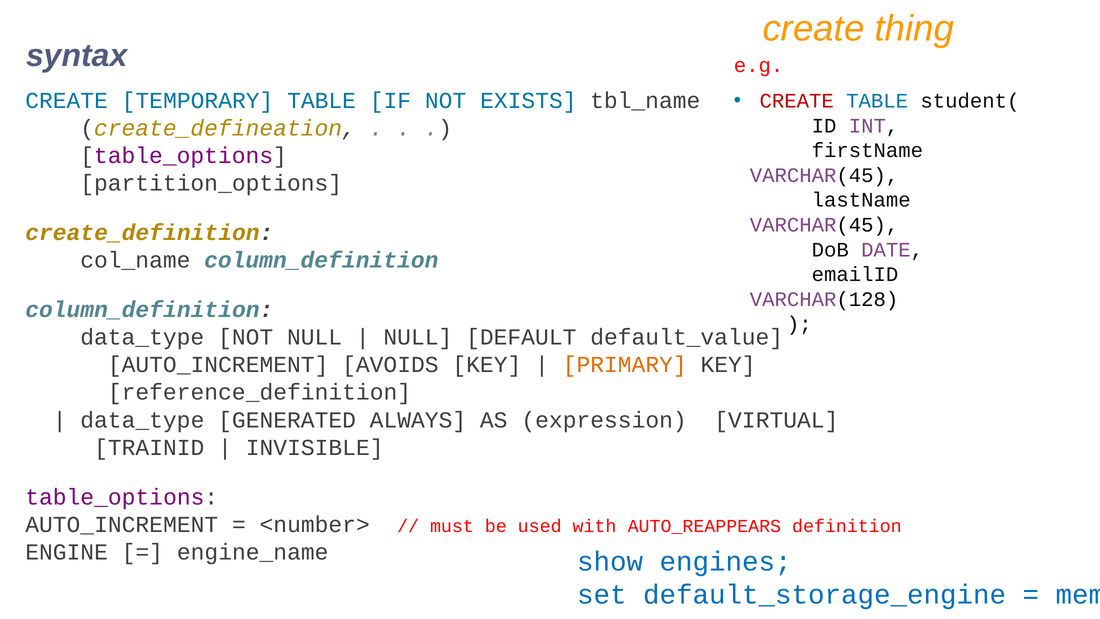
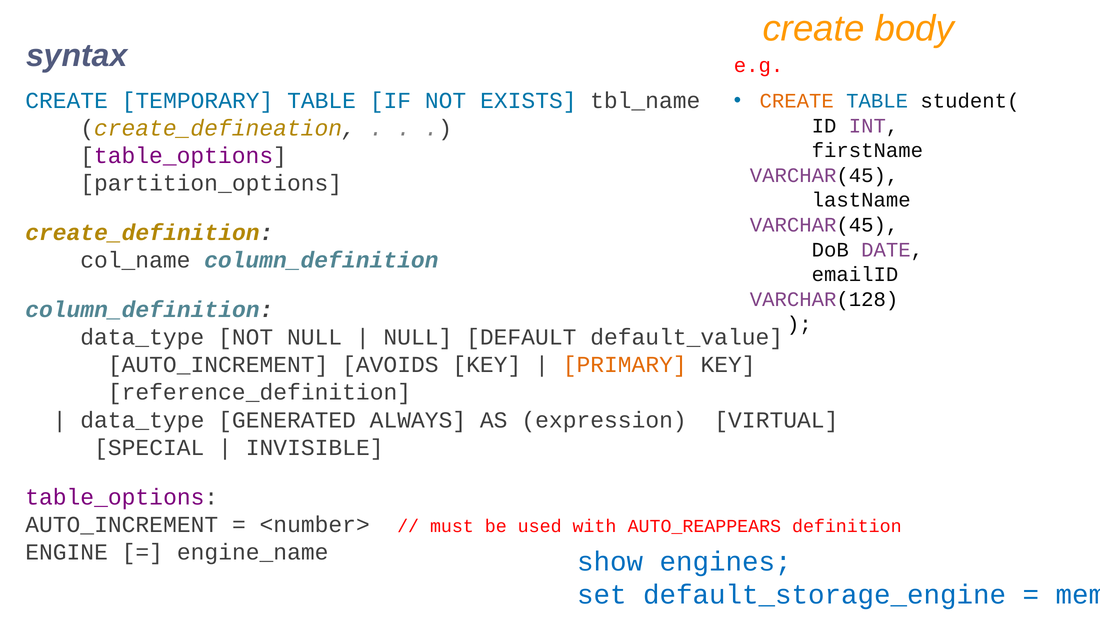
thing: thing -> body
CREATE at (797, 101) colour: red -> orange
TRAINID: TRAINID -> SPECIAL
